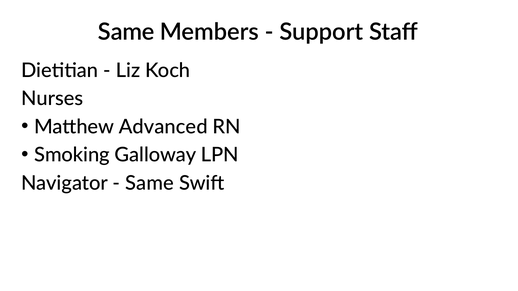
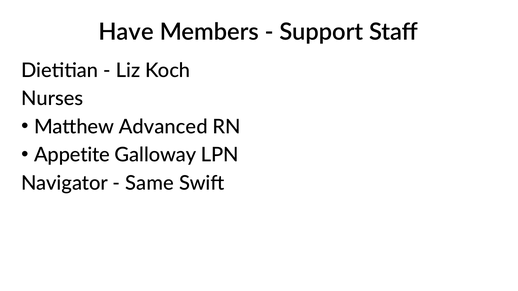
Same at (126, 32): Same -> Have
Smoking: Smoking -> Appetite
